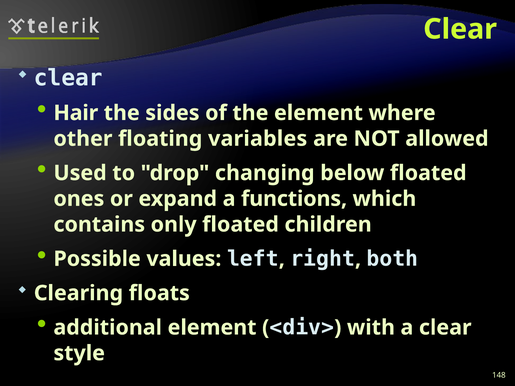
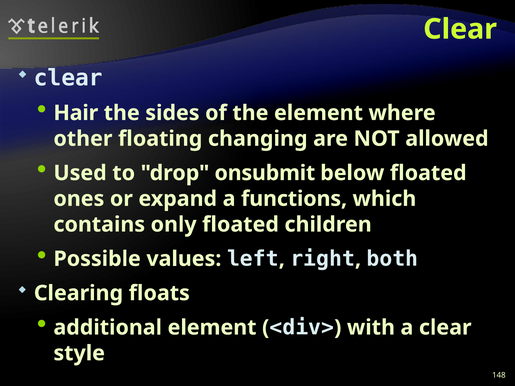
variables: variables -> changing
changing: changing -> onsubmit
